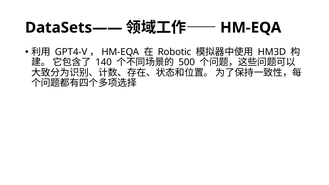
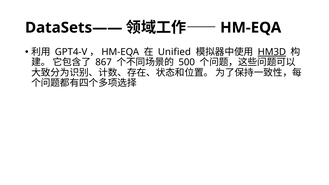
Robotic: Robotic -> Unified
HM3D underline: none -> present
140: 140 -> 867
